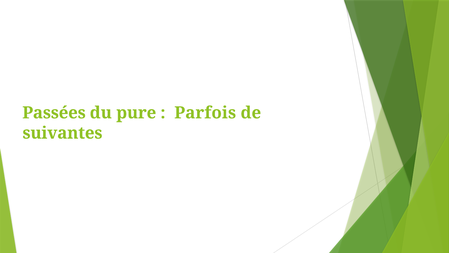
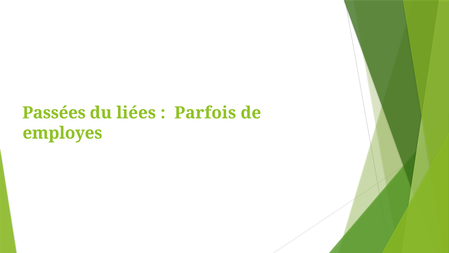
pure: pure -> liées
suivantes: suivantes -> employes
